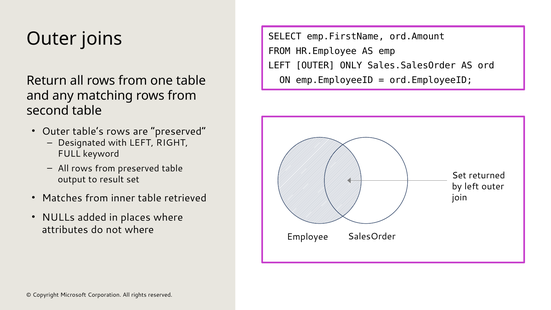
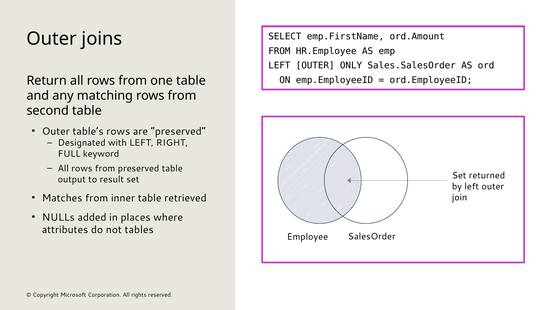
not where: where -> tables
